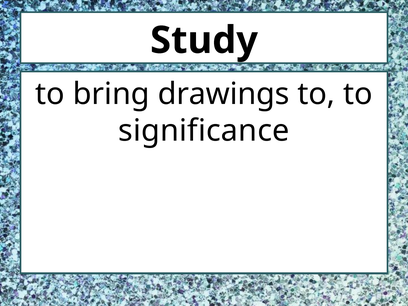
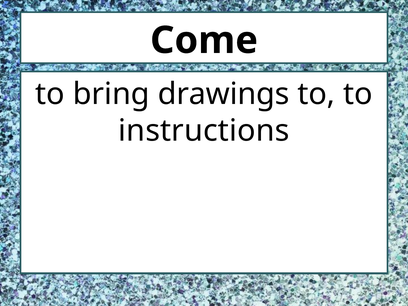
Study: Study -> Come
significance: significance -> instructions
